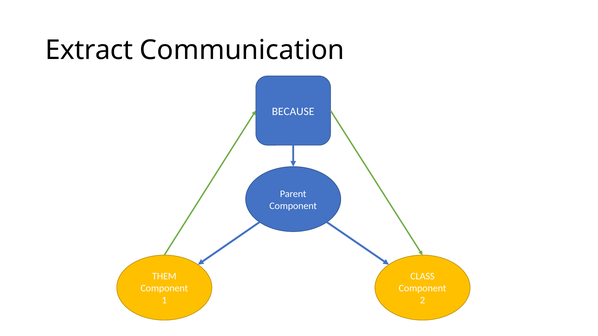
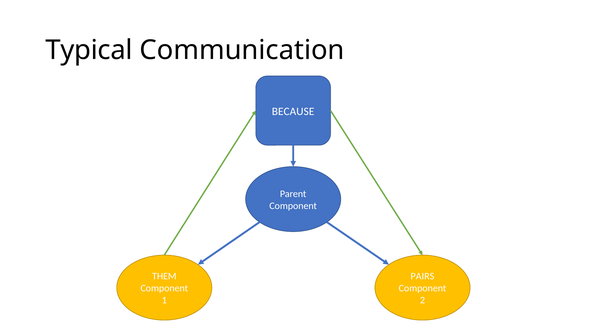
Extract: Extract -> Typical
CLASS: CLASS -> PAIRS
